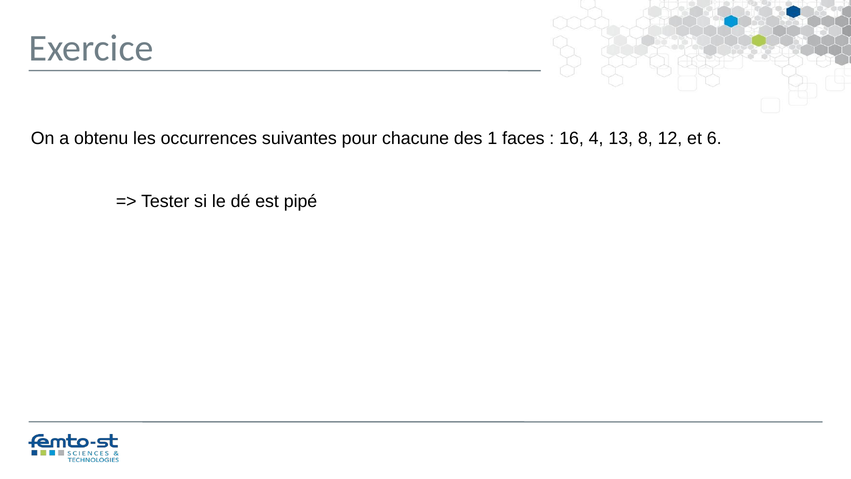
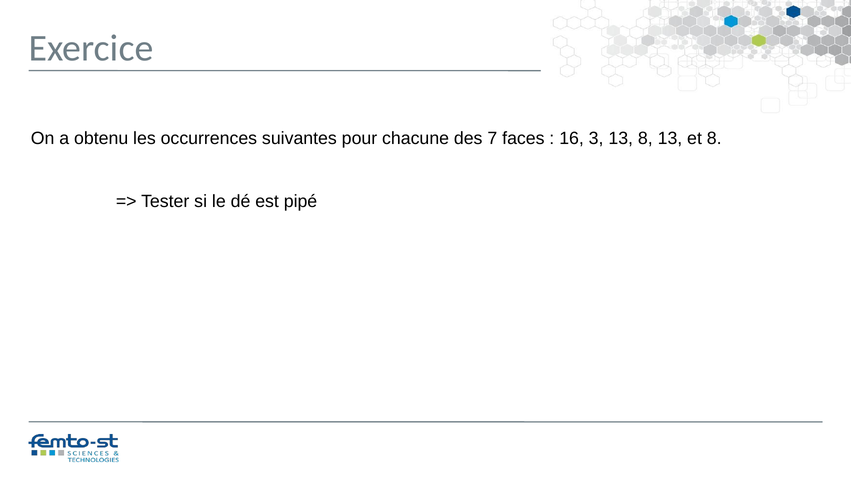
1: 1 -> 7
4: 4 -> 3
8 12: 12 -> 13
et 6: 6 -> 8
